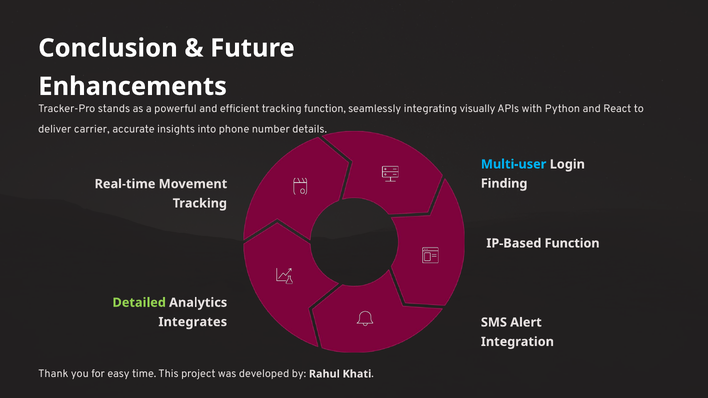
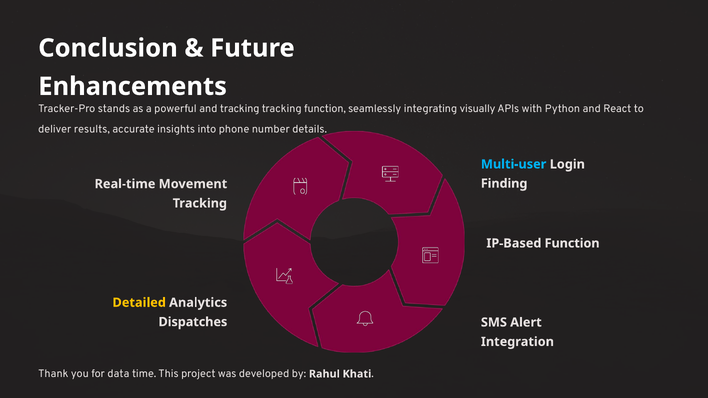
and efficient: efficient -> tracking
carrier: carrier -> results
Detailed colour: light green -> yellow
Integrates: Integrates -> Dispatches
easy: easy -> data
